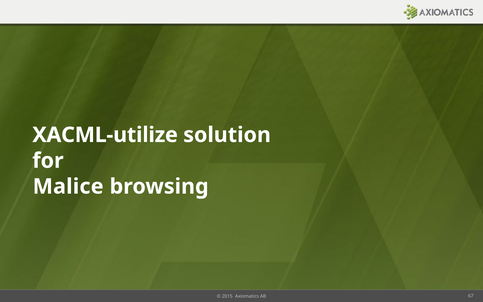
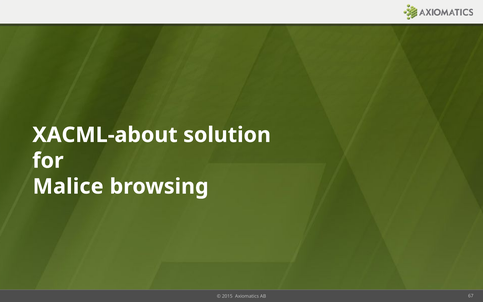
XACML-utilize: XACML-utilize -> XACML-about
